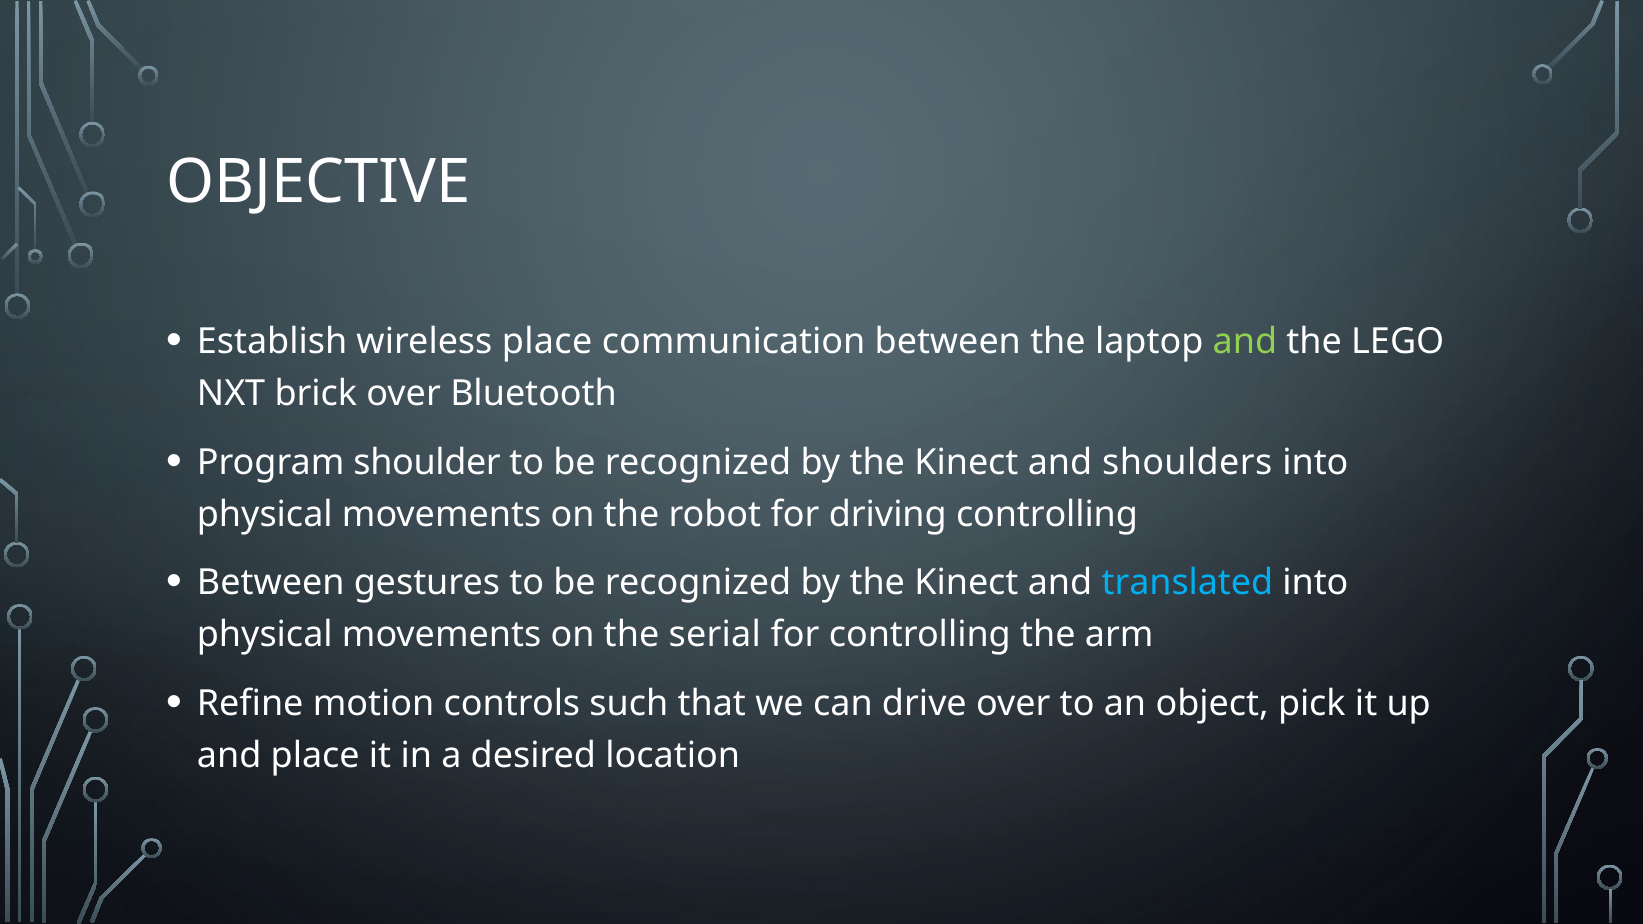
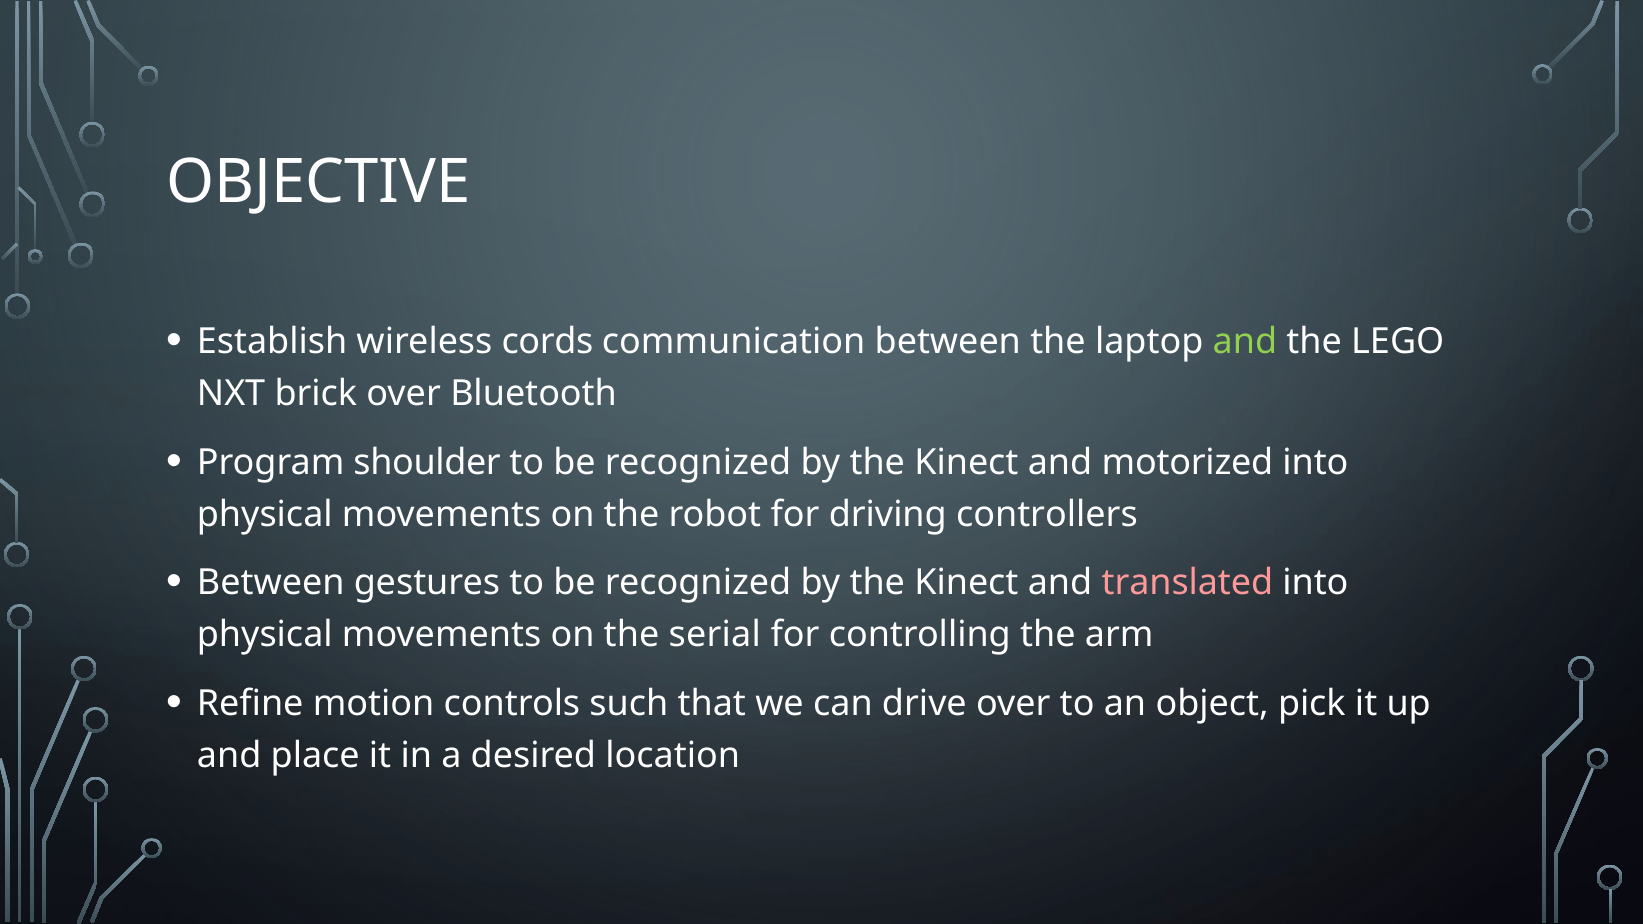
wireless place: place -> cords
shoulders: shoulders -> motorized
driving controlling: controlling -> controllers
translated colour: light blue -> pink
